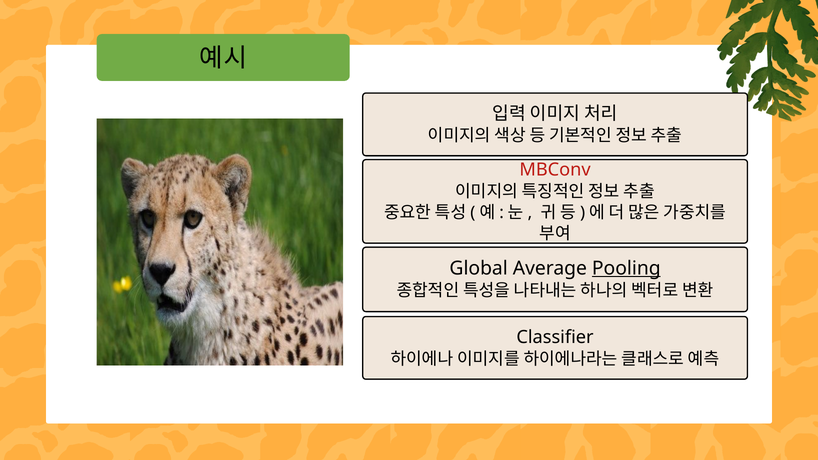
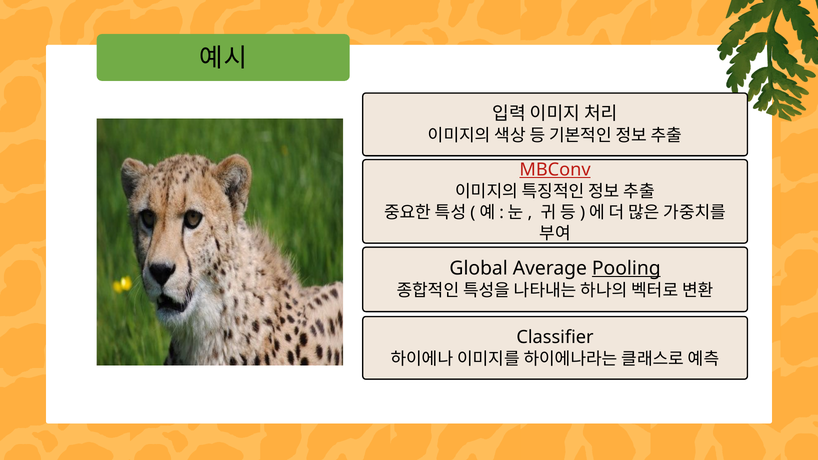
MBConv underline: none -> present
